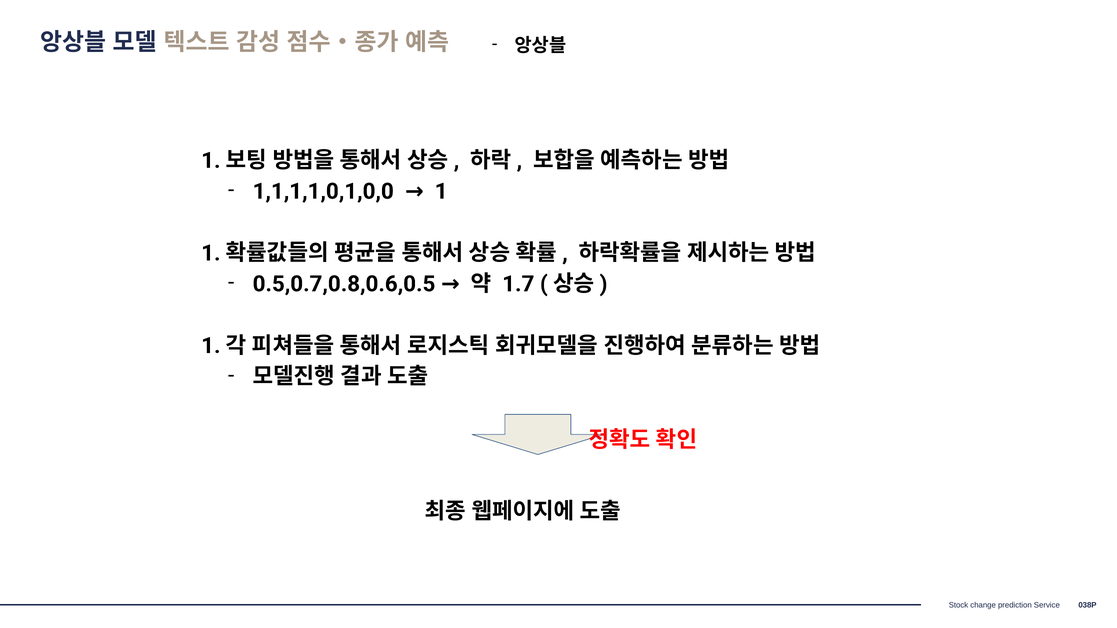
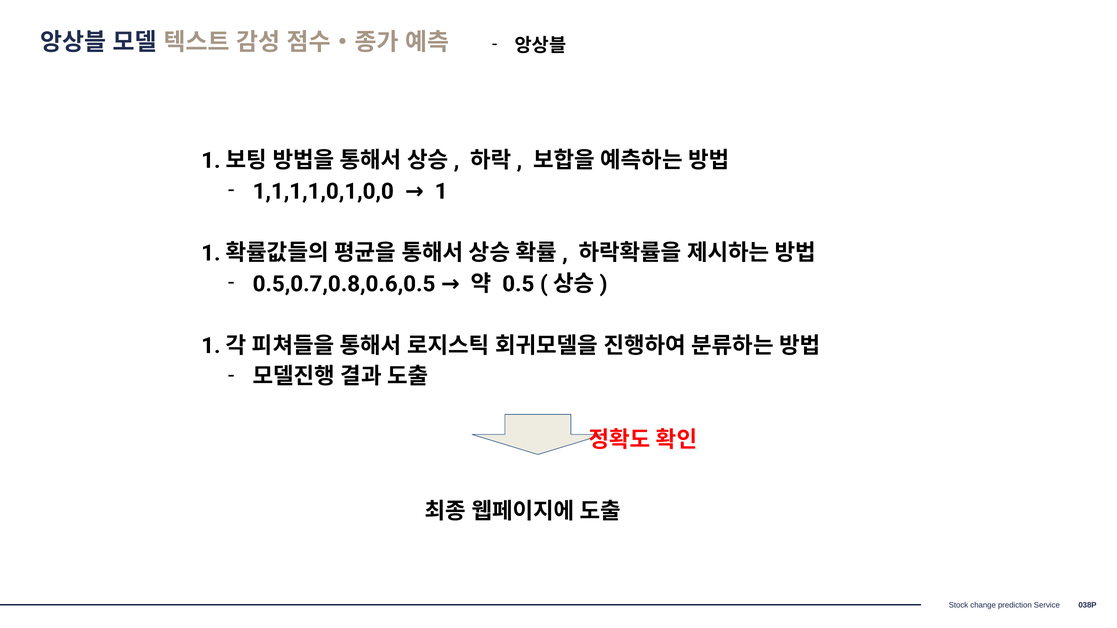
1.7: 1.7 -> 0.5
